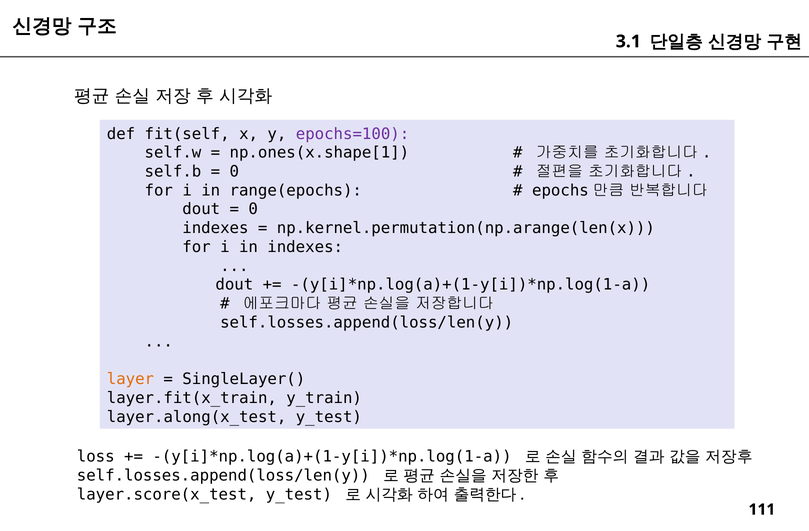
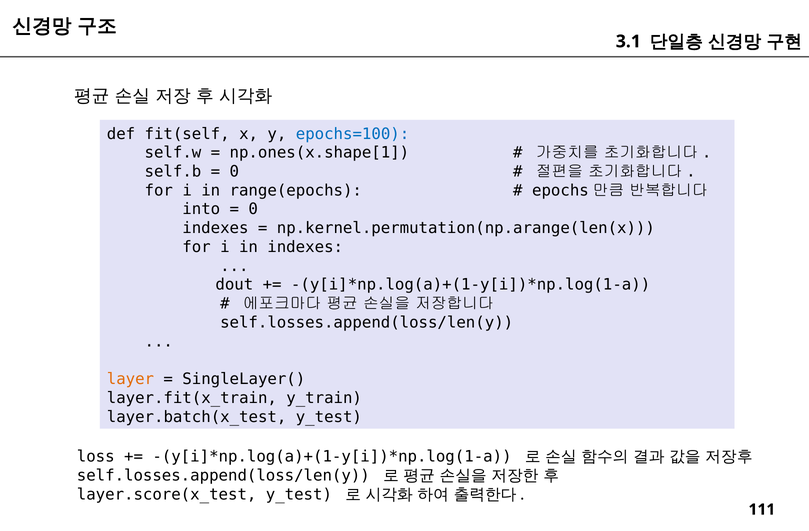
epochs=100 colour: purple -> blue
dout at (201, 209): dout -> into
layer.along(x_test: layer.along(x_test -> layer.batch(x_test
